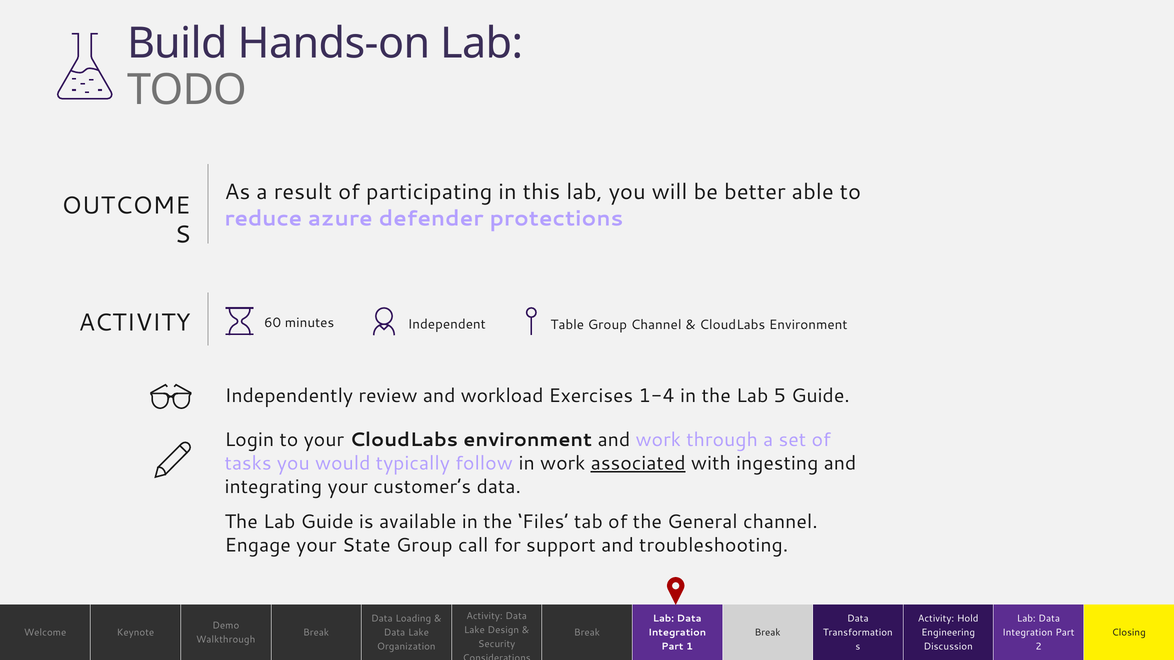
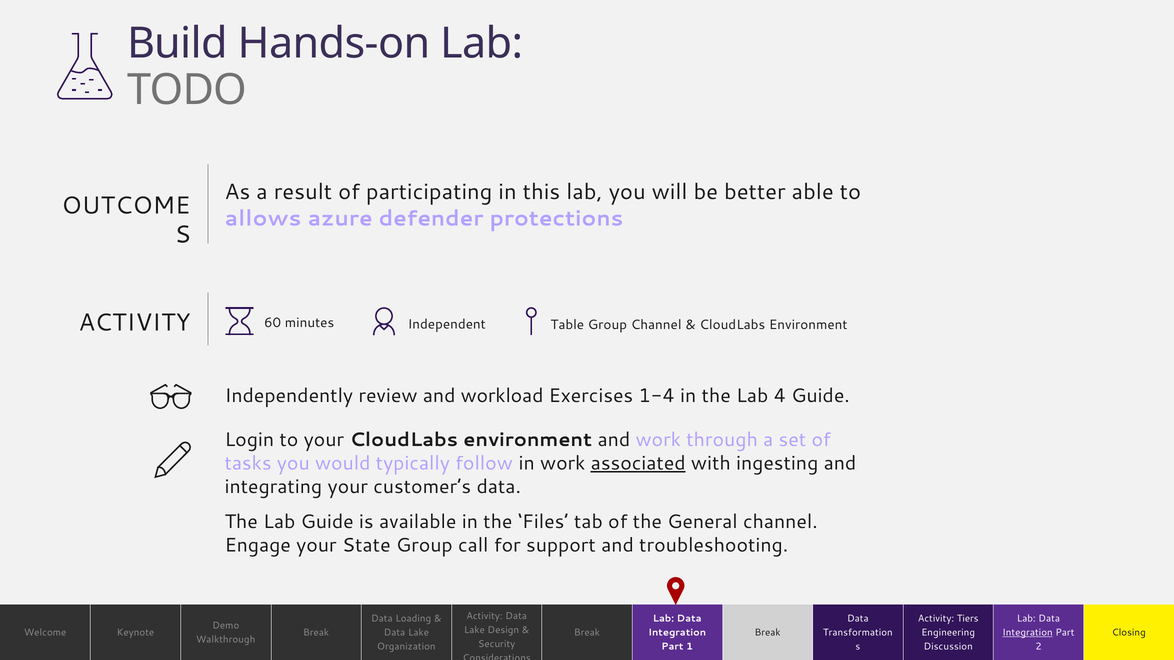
reduce: reduce -> allows
5: 5 -> 4
Hold: Hold -> Tiers
Integration at (1028, 633) underline: none -> present
